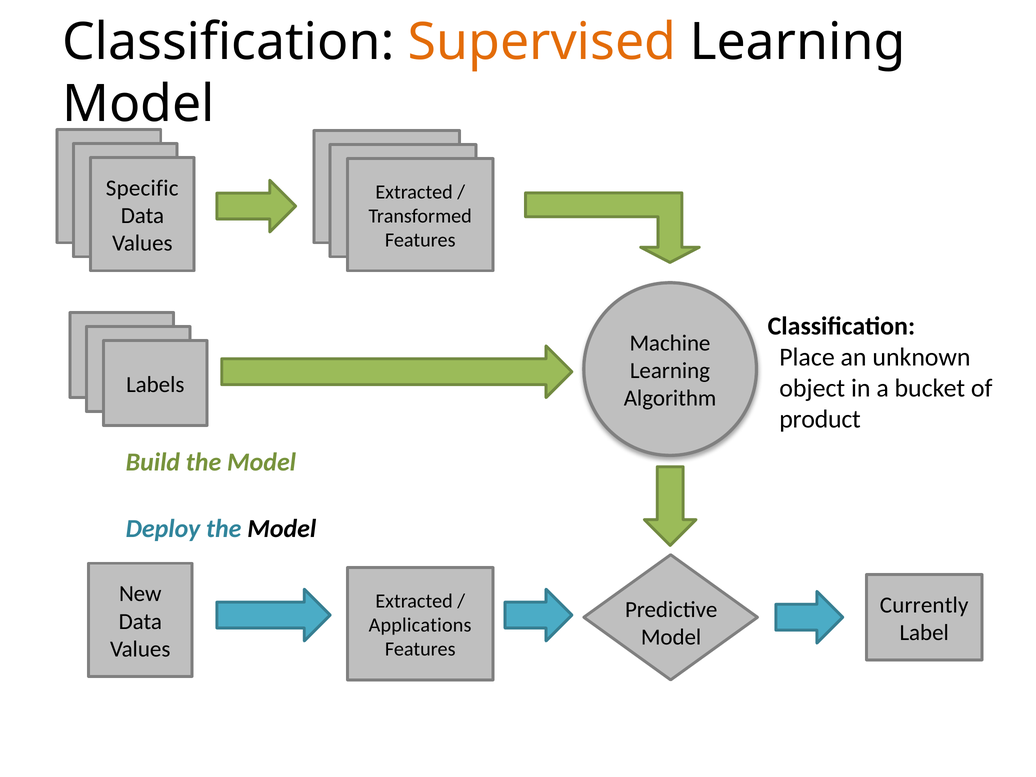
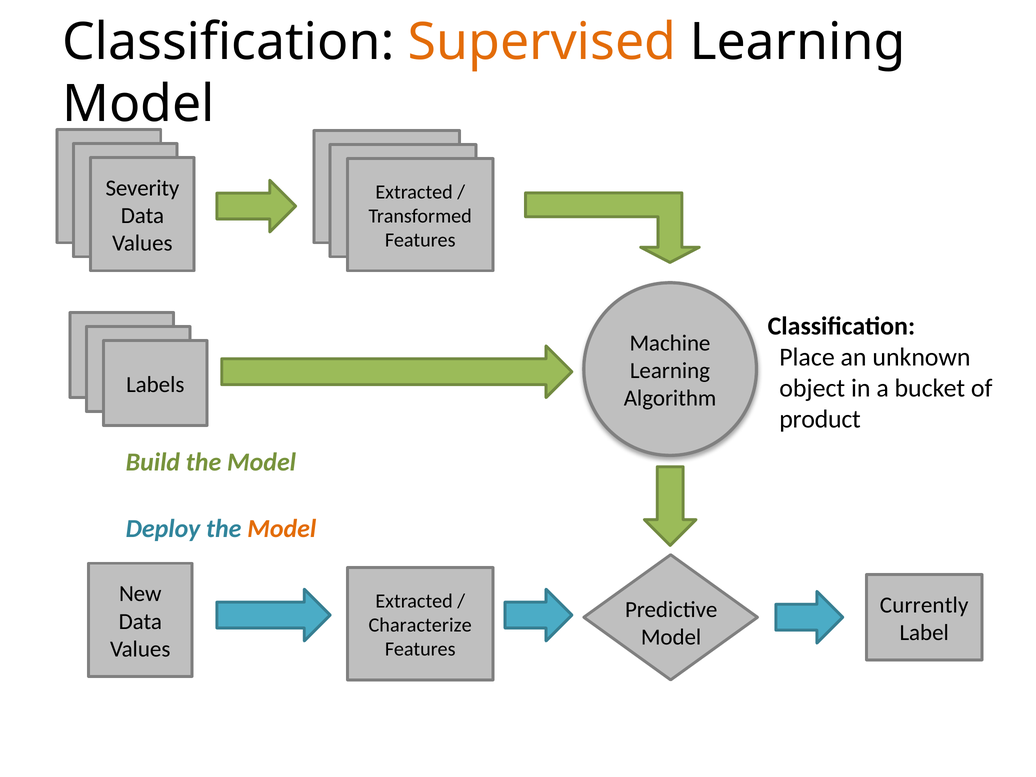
Specific: Specific -> Severity
Model at (282, 529) colour: black -> orange
Applications: Applications -> Characterize
